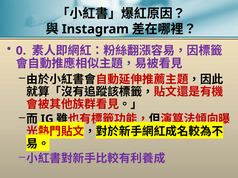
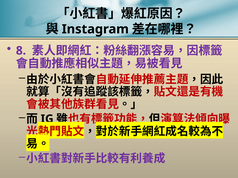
0: 0 -> 8
